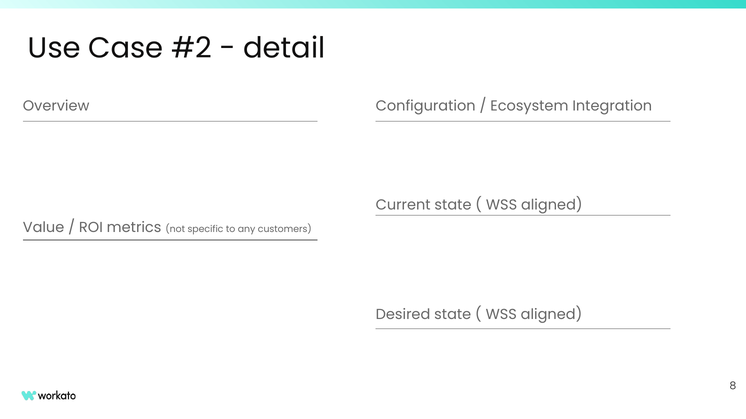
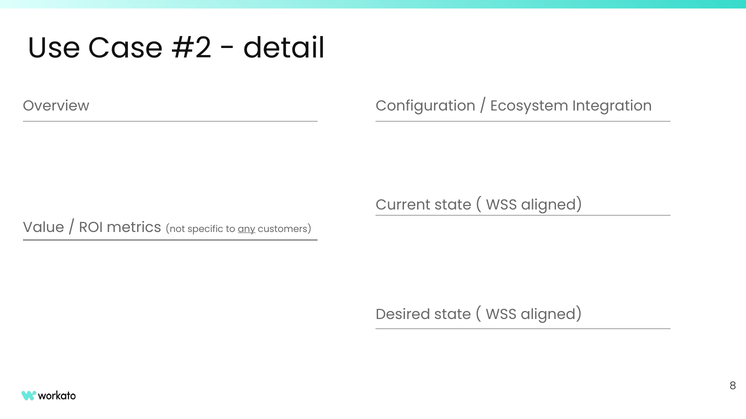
any underline: none -> present
